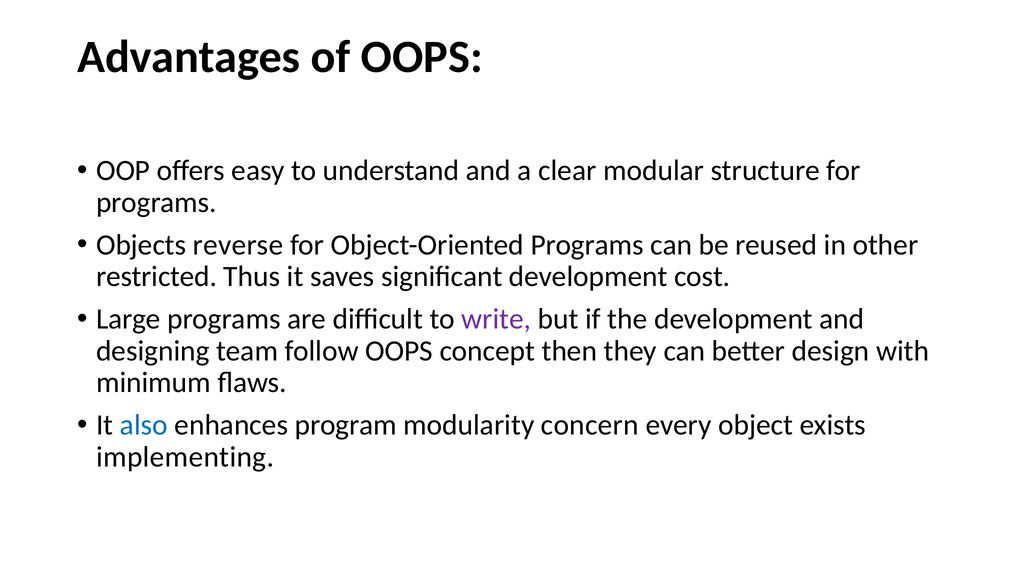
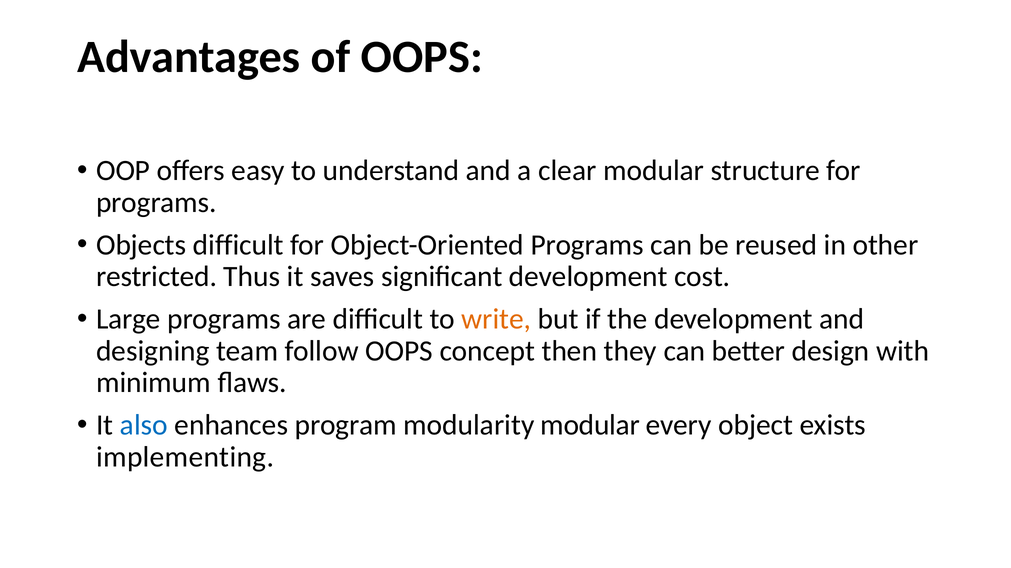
Objects reverse: reverse -> difficult
write colour: purple -> orange
modularity concern: concern -> modular
